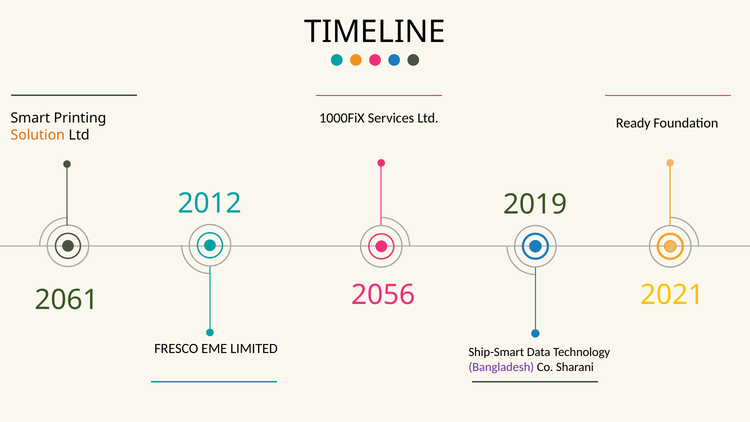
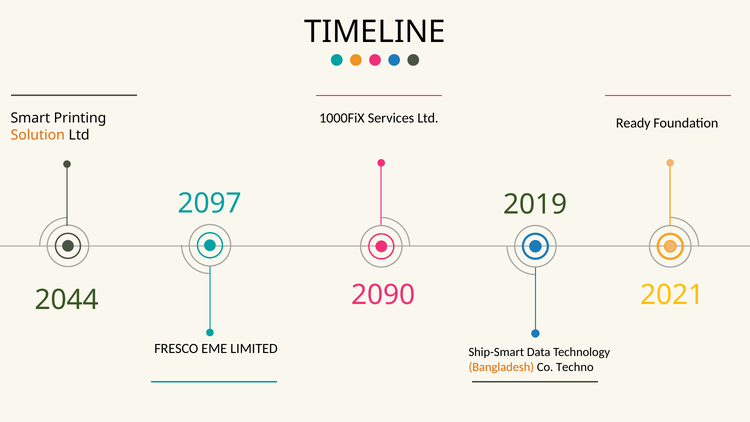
2012: 2012 -> 2097
2056: 2056 -> 2090
2061: 2061 -> 2044
Bangladesh colour: purple -> orange
Sharani: Sharani -> Techno
